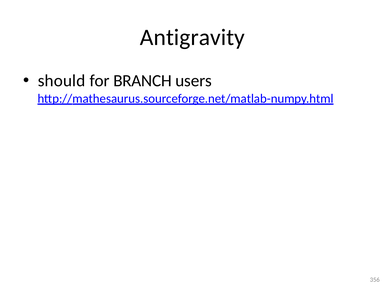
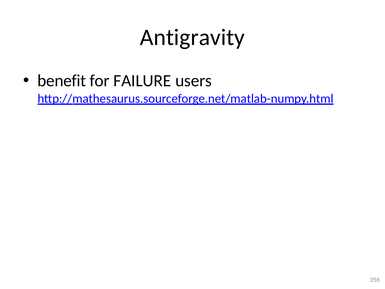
should: should -> benefit
BRANCH: BRANCH -> FAILURE
